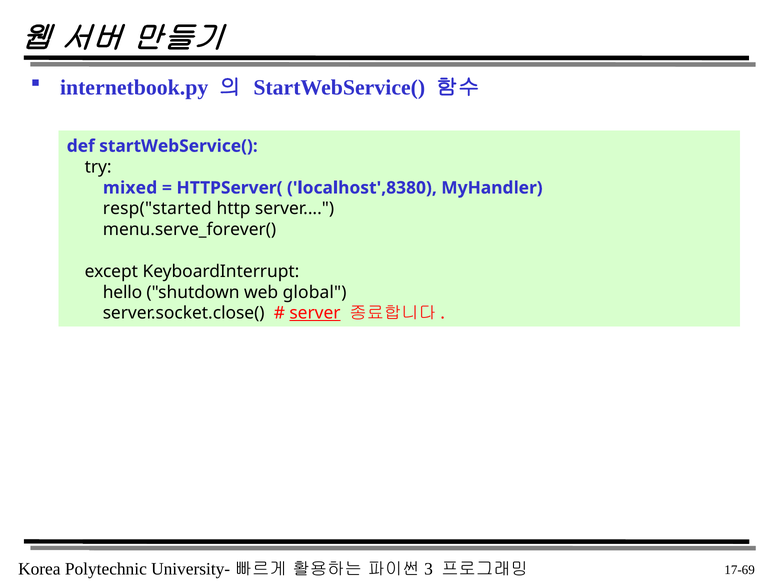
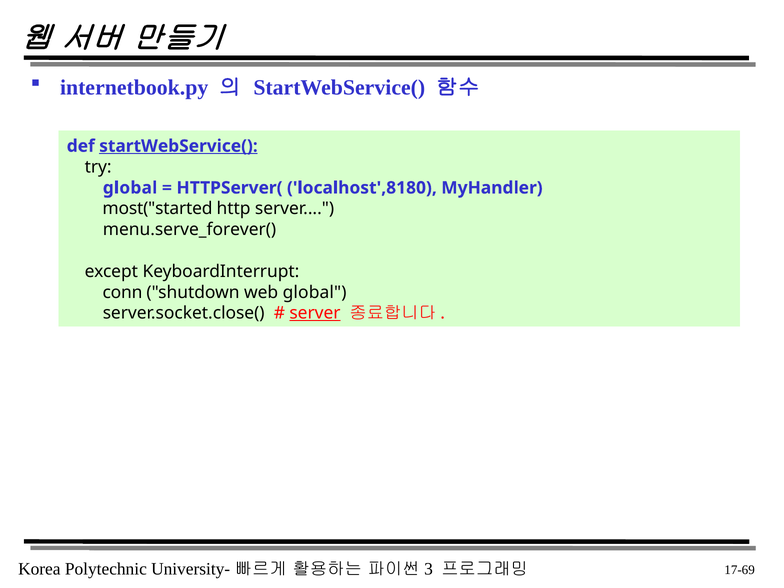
startWebService( at (178, 146) underline: none -> present
mixed at (130, 188): mixed -> global
localhost',8380: localhost',8380 -> localhost',8180
resp("started: resp("started -> most("started
hello: hello -> conn
